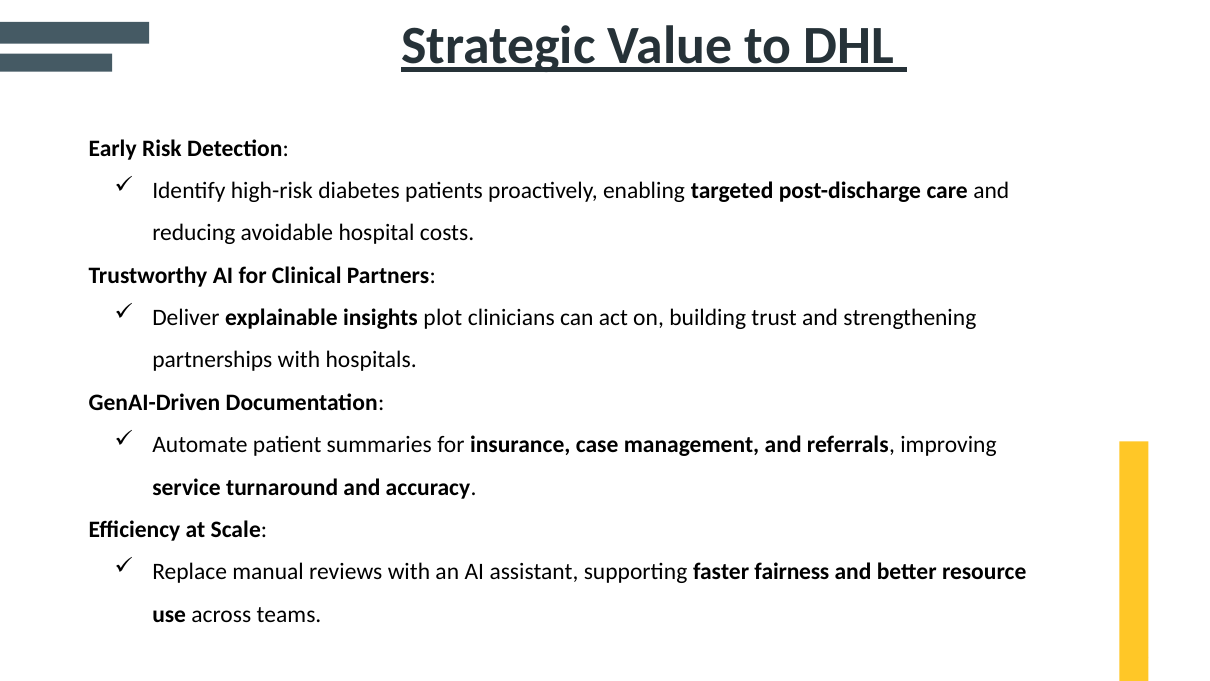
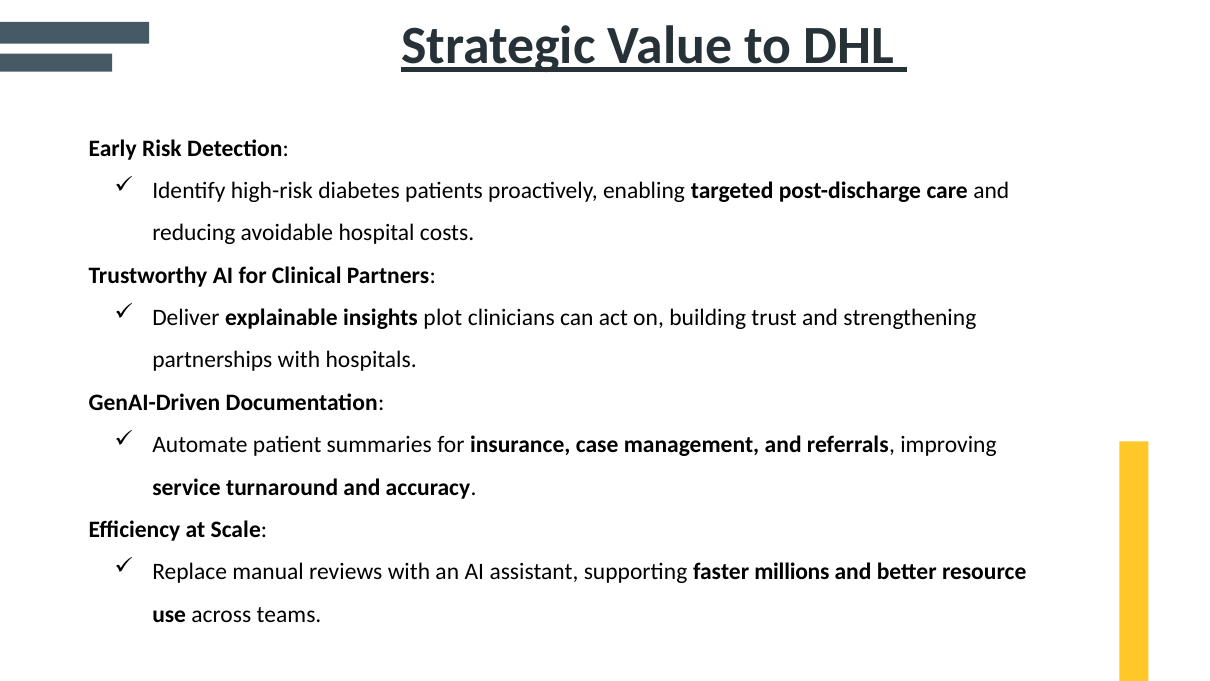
fairness: fairness -> millions
